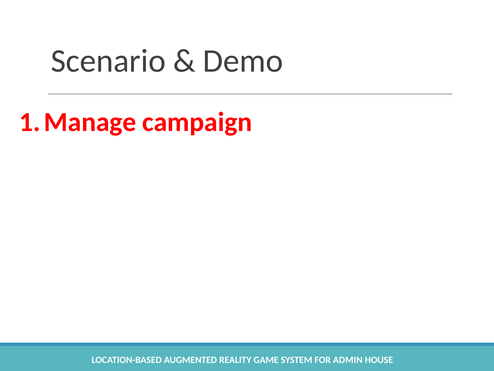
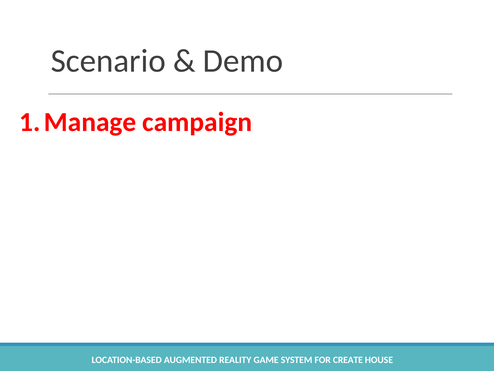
ADMIN: ADMIN -> CREATE
